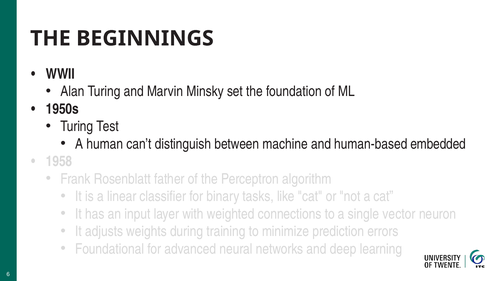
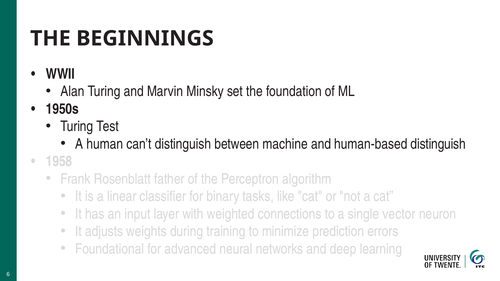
human-based embedded: embedded -> distinguish
